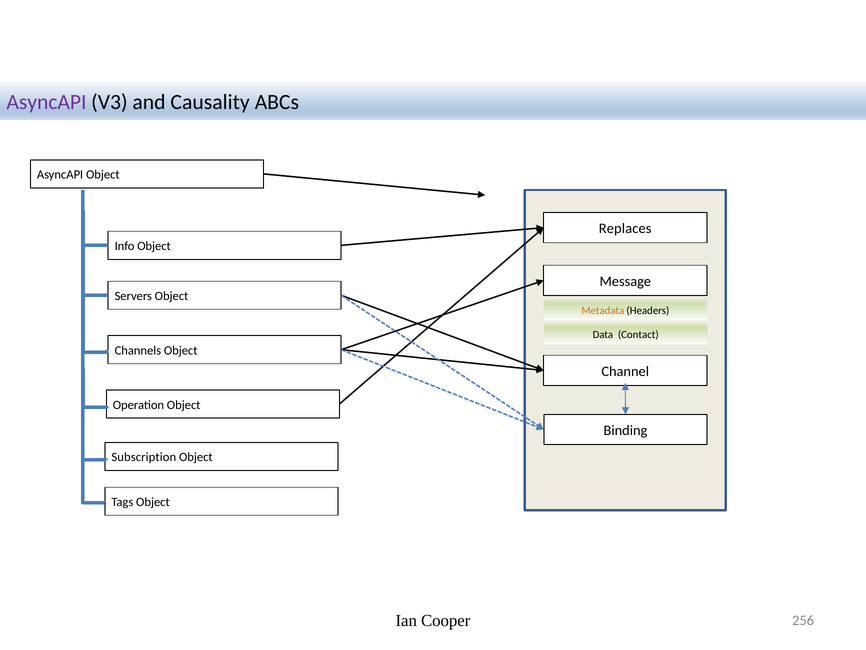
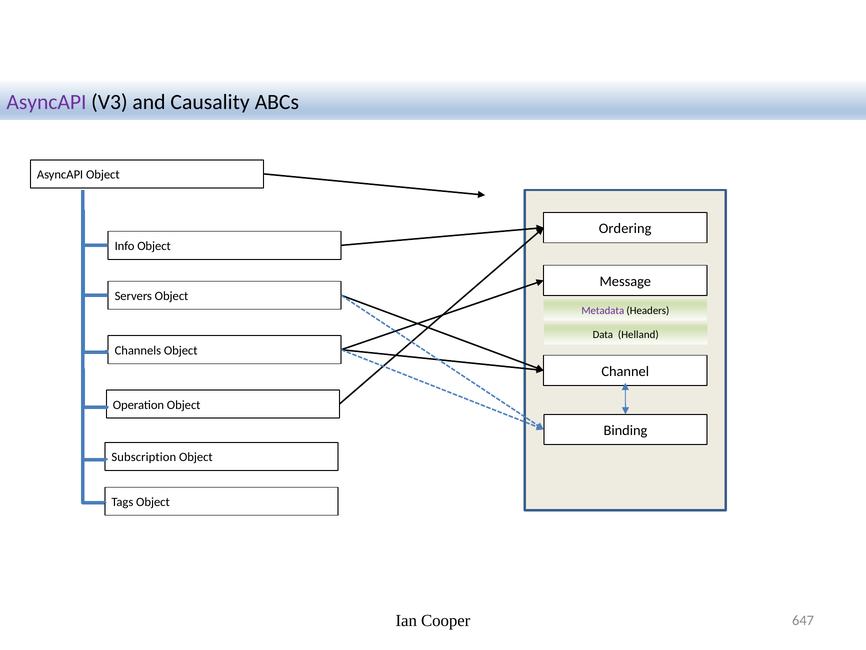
Replaces: Replaces -> Ordering
Metadata colour: orange -> purple
Contact: Contact -> Helland
256: 256 -> 647
